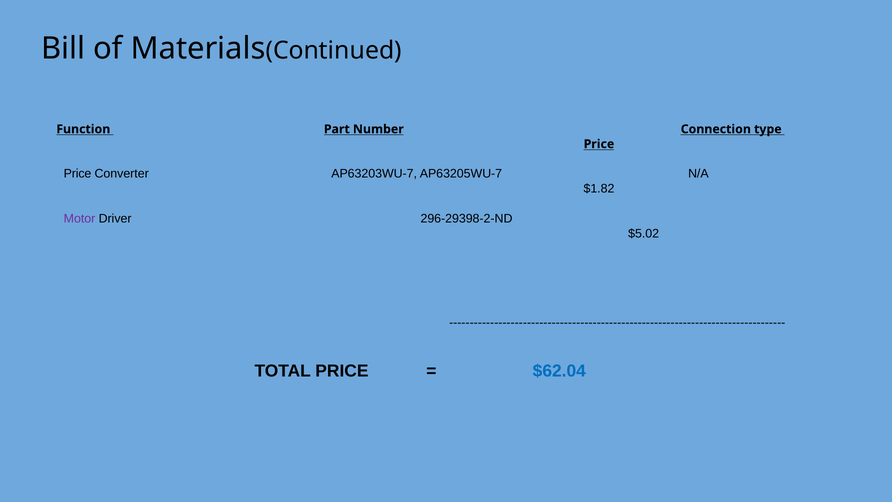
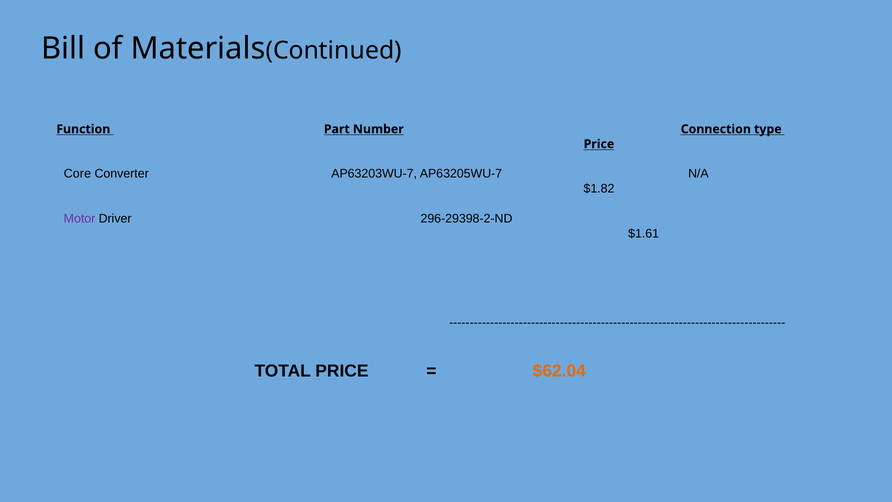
Price at (78, 174): Price -> Core
$5.02: $5.02 -> $1.61
$62.04 colour: blue -> orange
